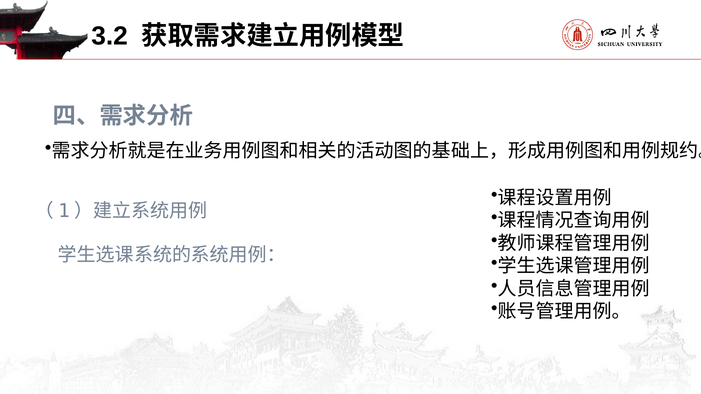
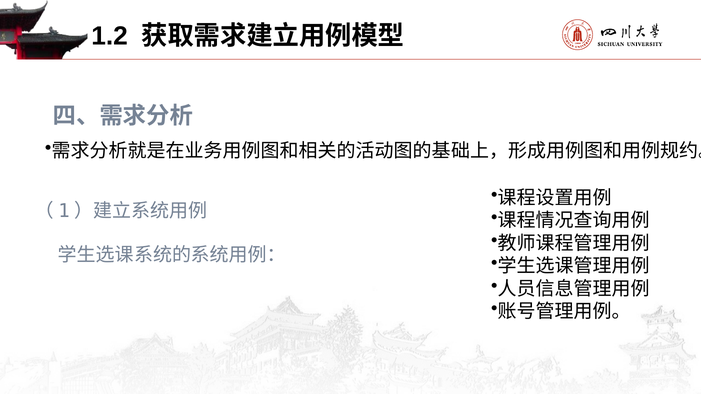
3.2: 3.2 -> 1.2
